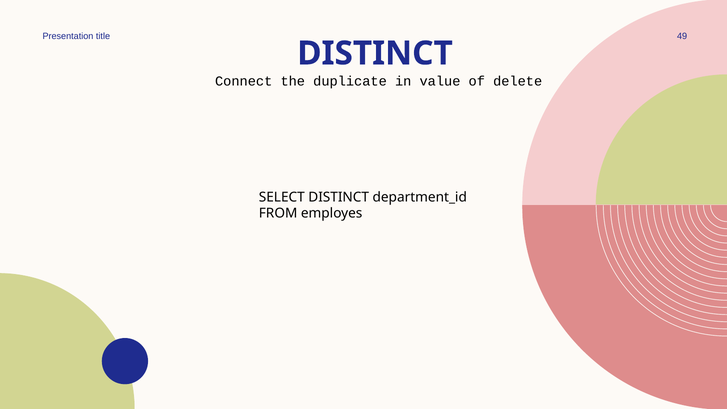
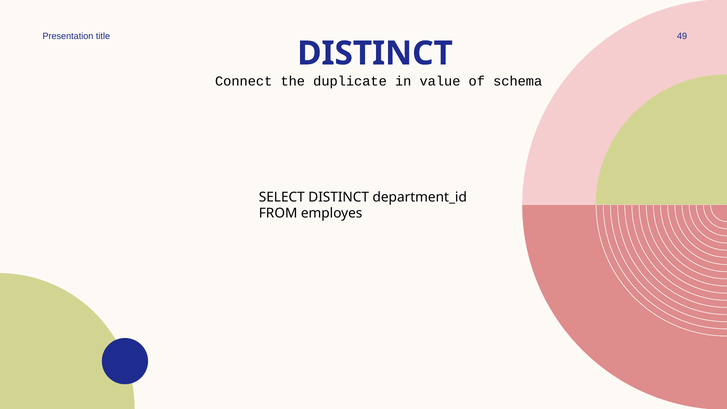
delete: delete -> schema
